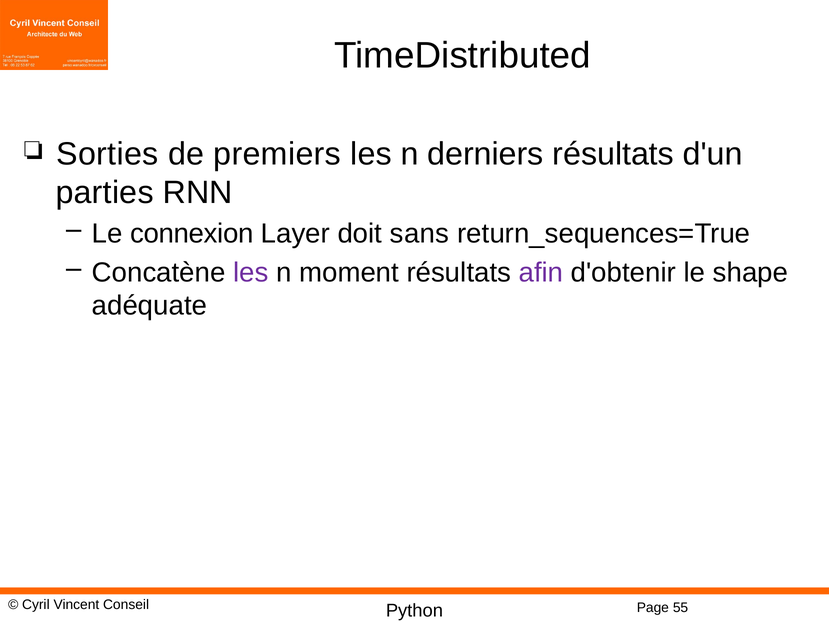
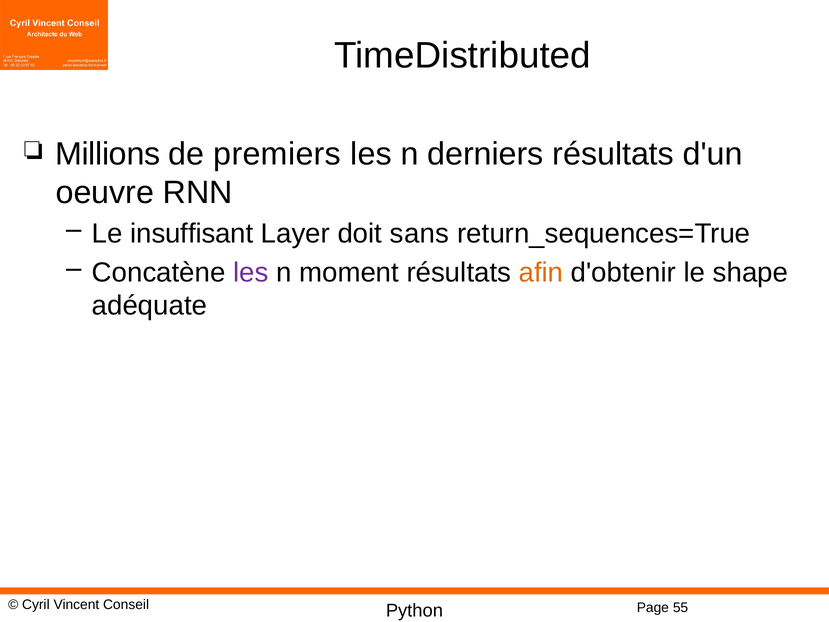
Sorties: Sorties -> Millions
parties: parties -> oeuvre
connexion: connexion -> insuffisant
afin colour: purple -> orange
